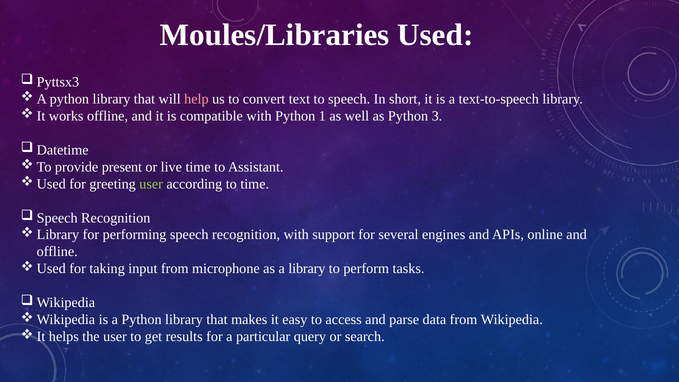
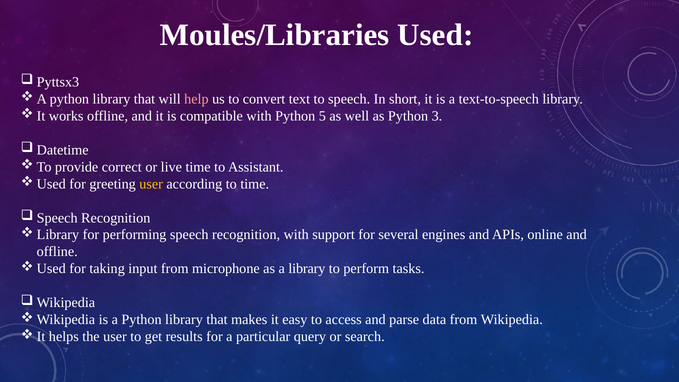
1: 1 -> 5
present: present -> correct
user at (151, 184) colour: light green -> yellow
